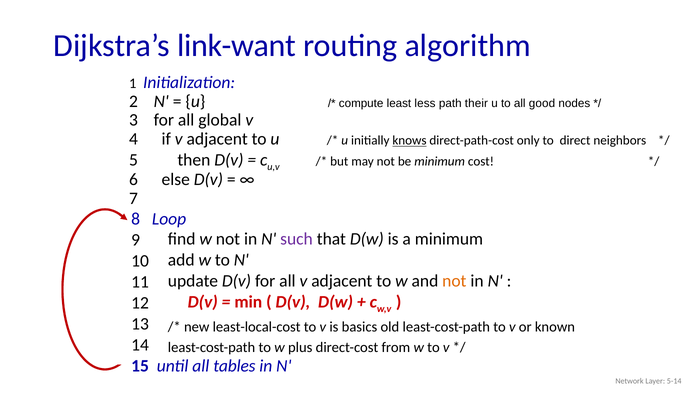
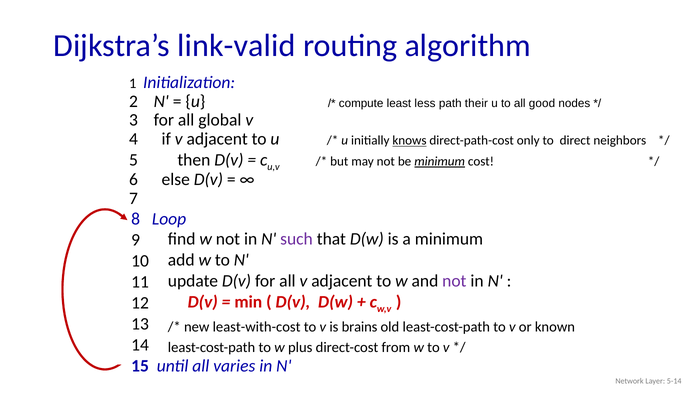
link-want: link-want -> link-valid
minimum at (440, 161) underline: none -> present
not at (454, 281) colour: orange -> purple
least-local-cost: least-local-cost -> least-with-cost
basics: basics -> brains
tables: tables -> varies
